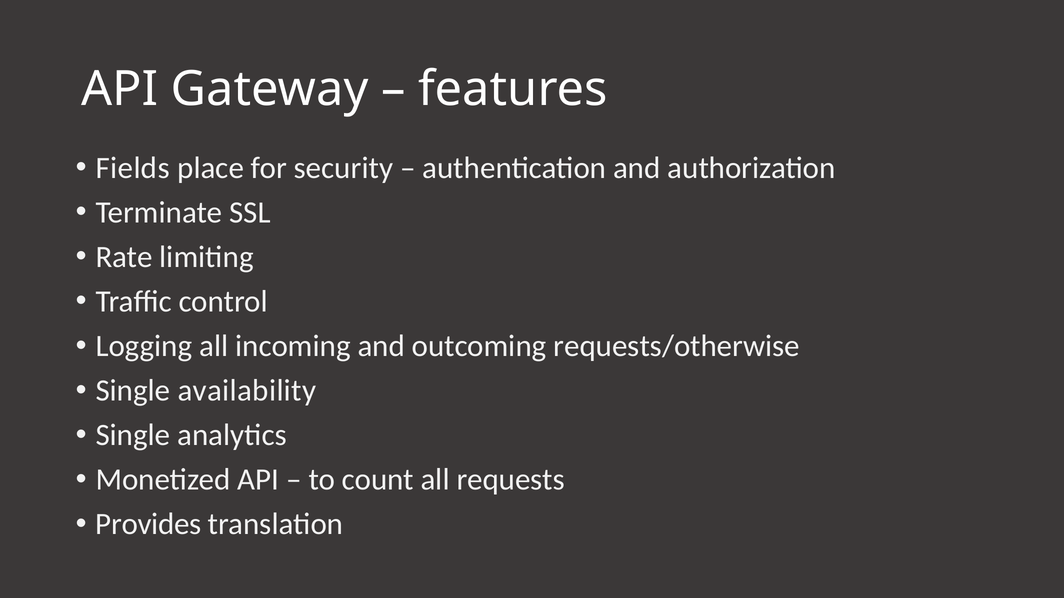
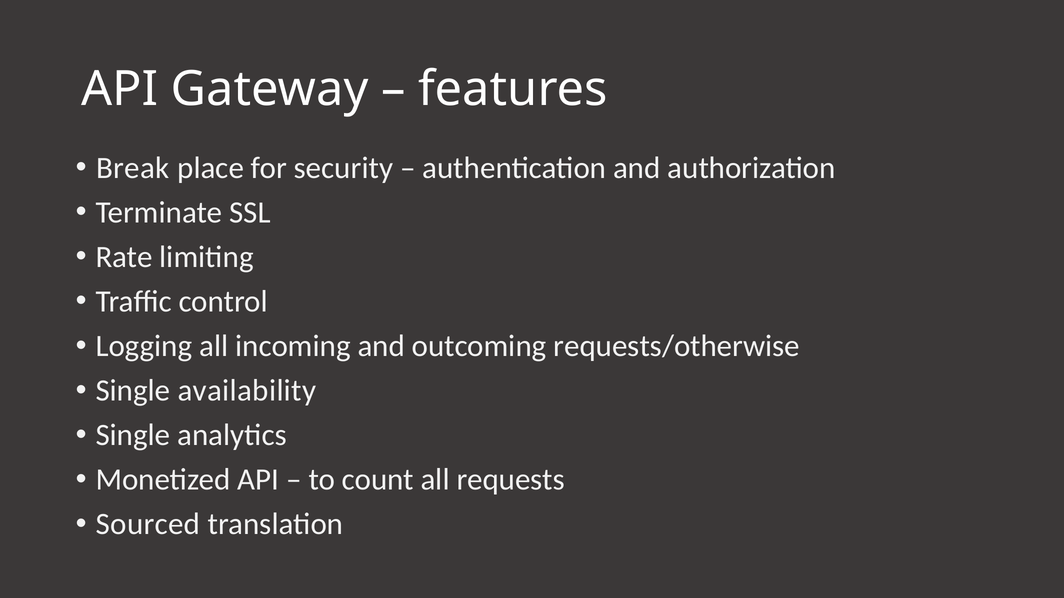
Fields: Fields -> Break
Provides: Provides -> Sourced
